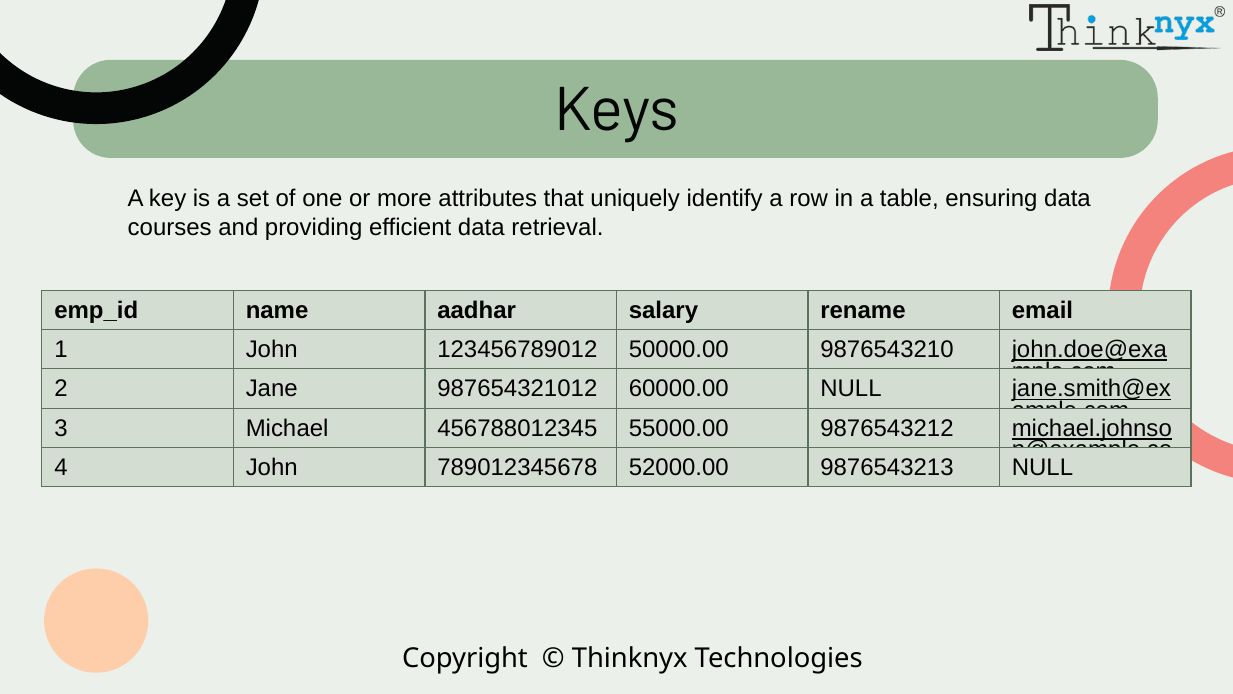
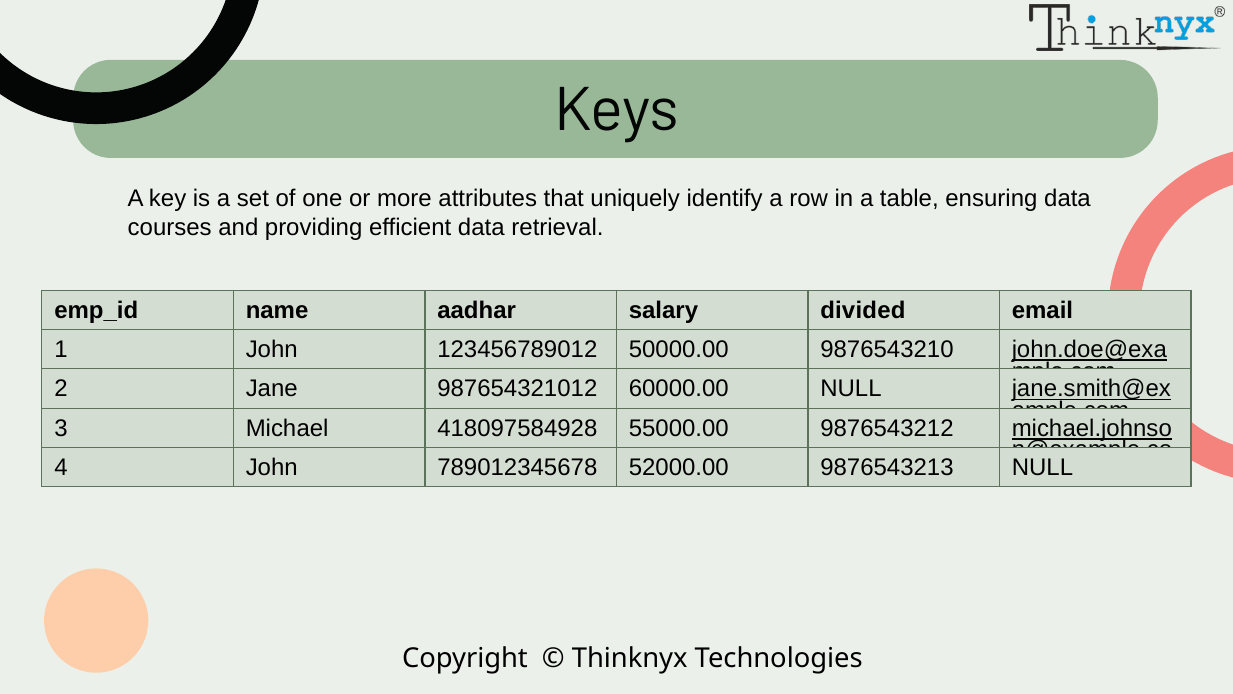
rename: rename -> divided
456788012345: 456788012345 -> 418097584928
